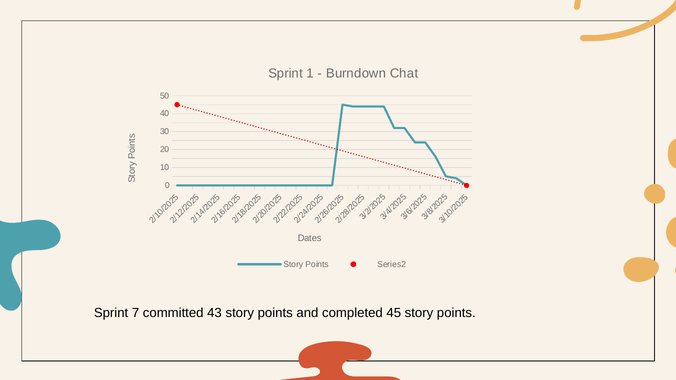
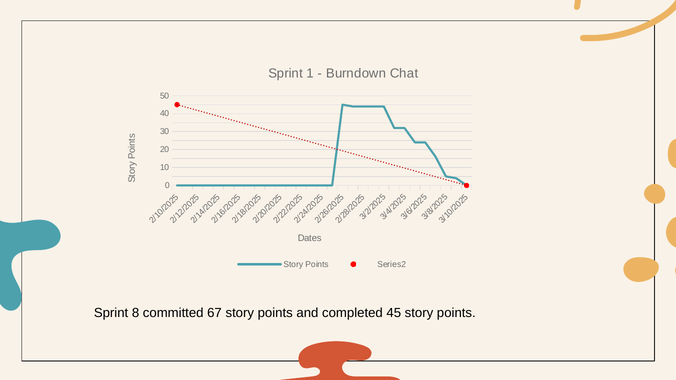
7: 7 -> 8
43: 43 -> 67
